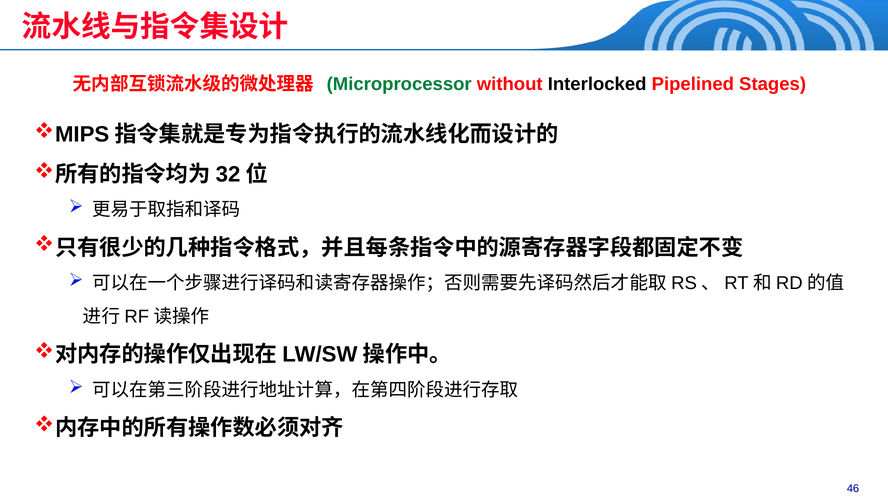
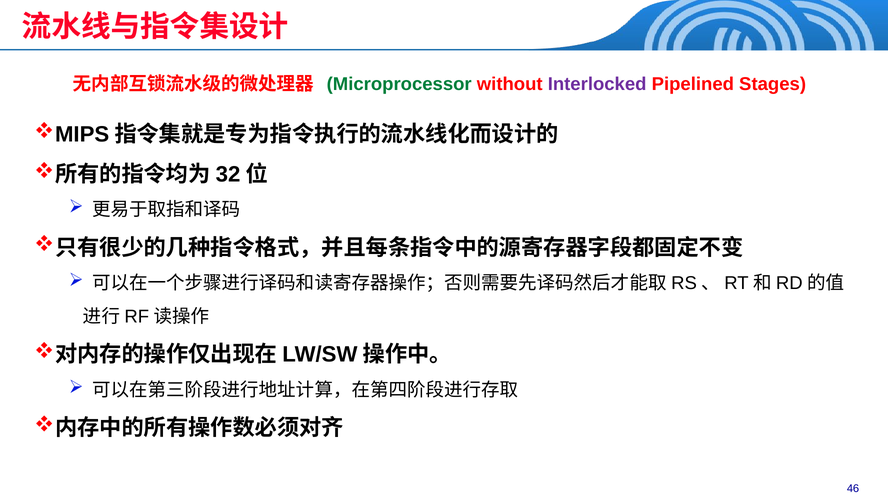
Interlocked colour: black -> purple
